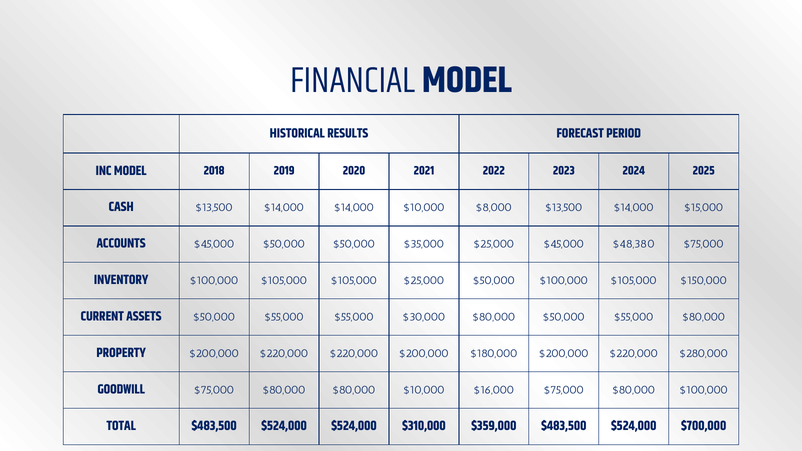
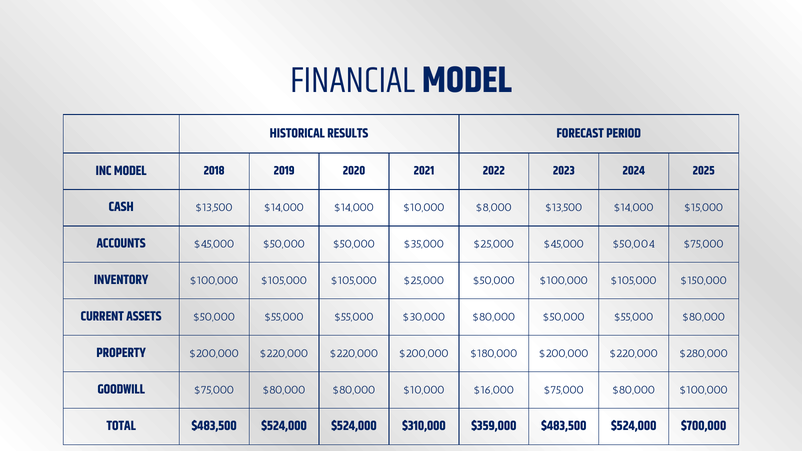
$48,380: $48,380 -> $50,004
